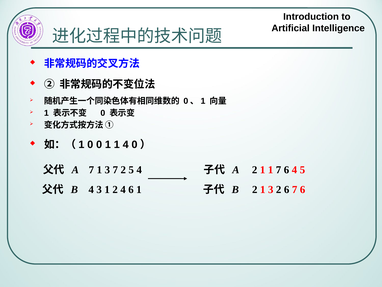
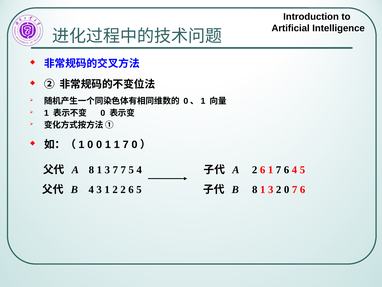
1 1 4: 4 -> 7
A 7: 7 -> 8
7 2: 2 -> 7
A 2 1: 1 -> 6
2 4: 4 -> 2
6 1: 1 -> 5
B 2: 2 -> 8
2 6: 6 -> 0
